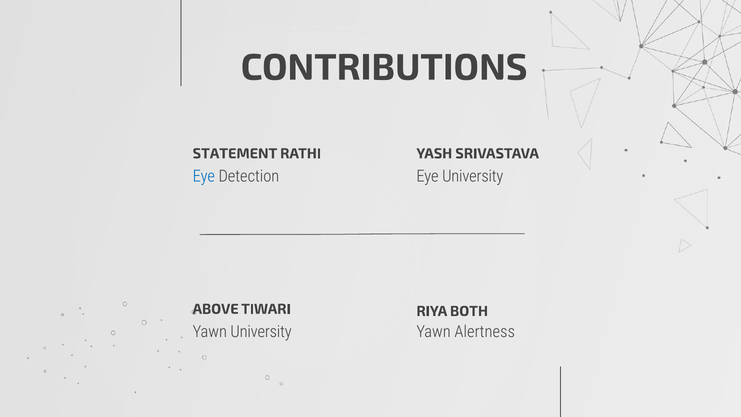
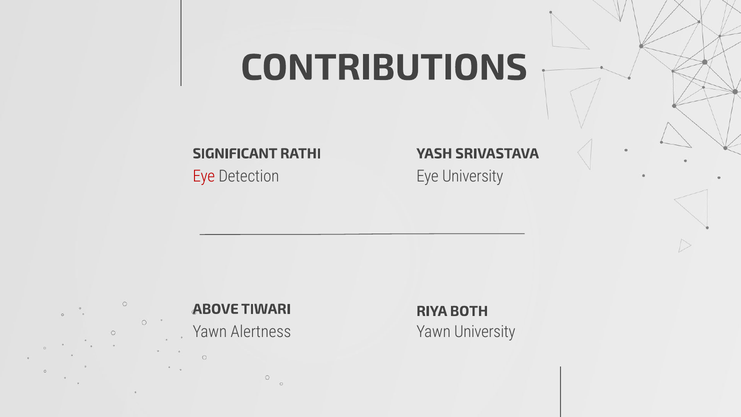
STATEMENT: STATEMENT -> SIGNIFICANT
Eye at (204, 176) colour: blue -> red
Yawn University: University -> Alertness
Yawn Alertness: Alertness -> University
